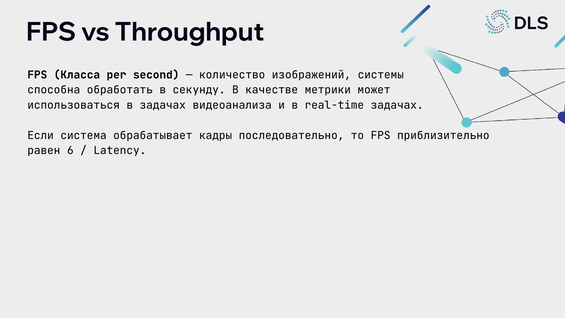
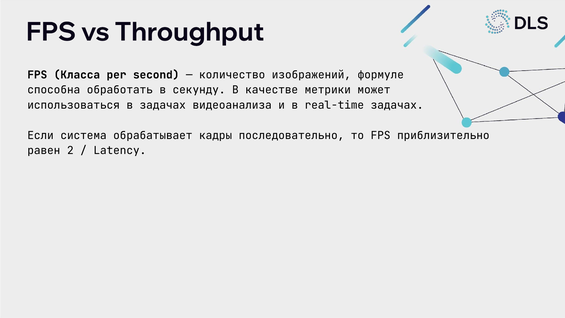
системы: системы -> формуле
6: 6 -> 2
